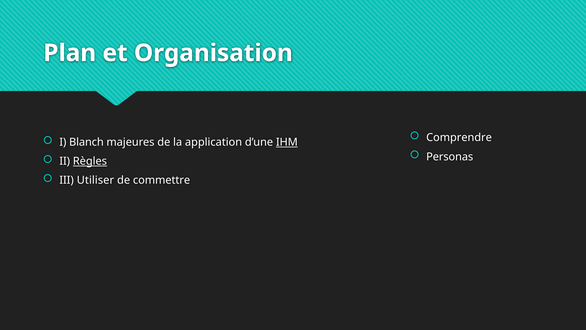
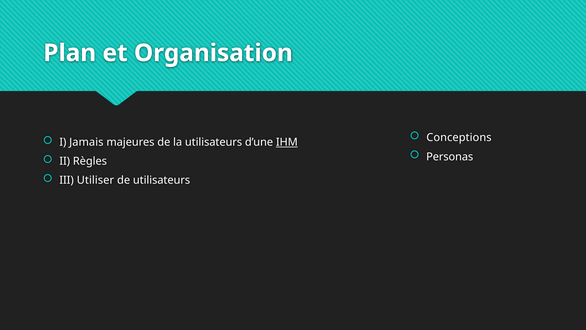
Comprendre: Comprendre -> Conceptions
Blanch: Blanch -> Jamais
la application: application -> utilisateurs
Règles underline: present -> none
de commettre: commettre -> utilisateurs
